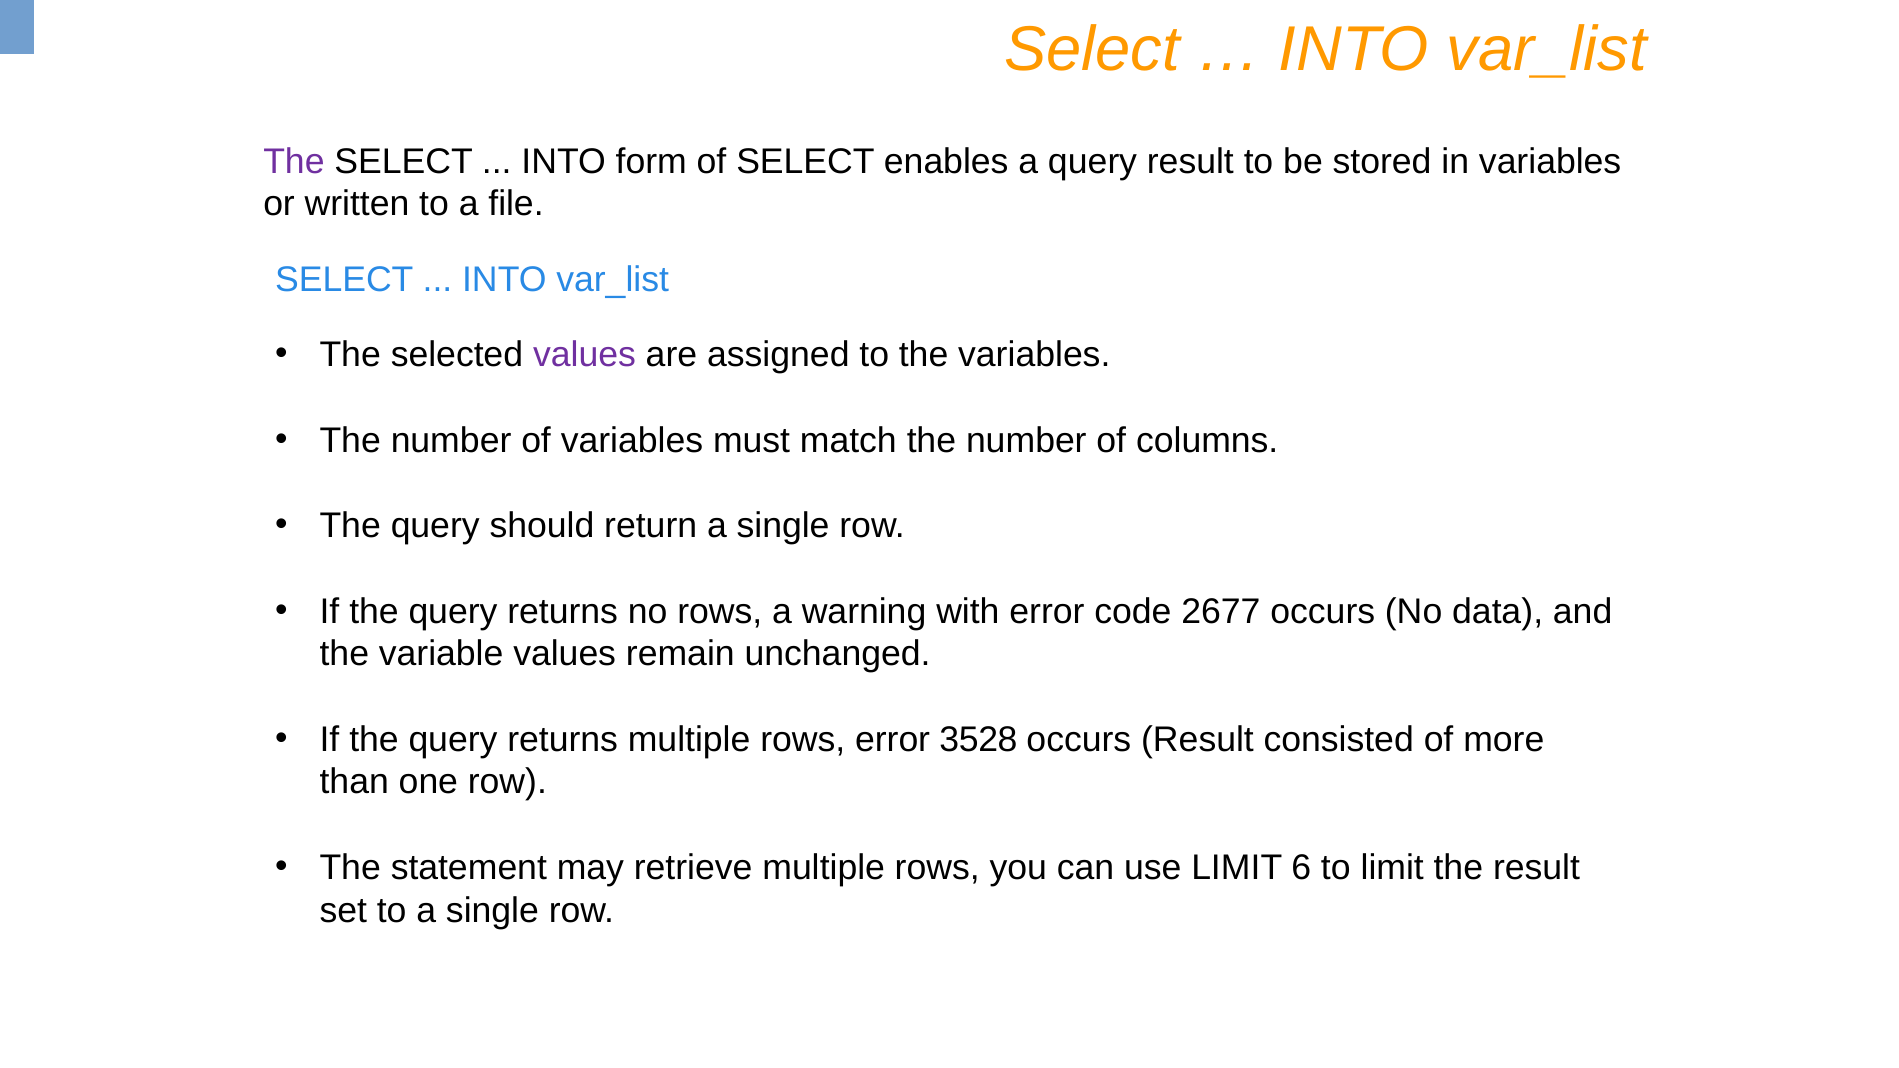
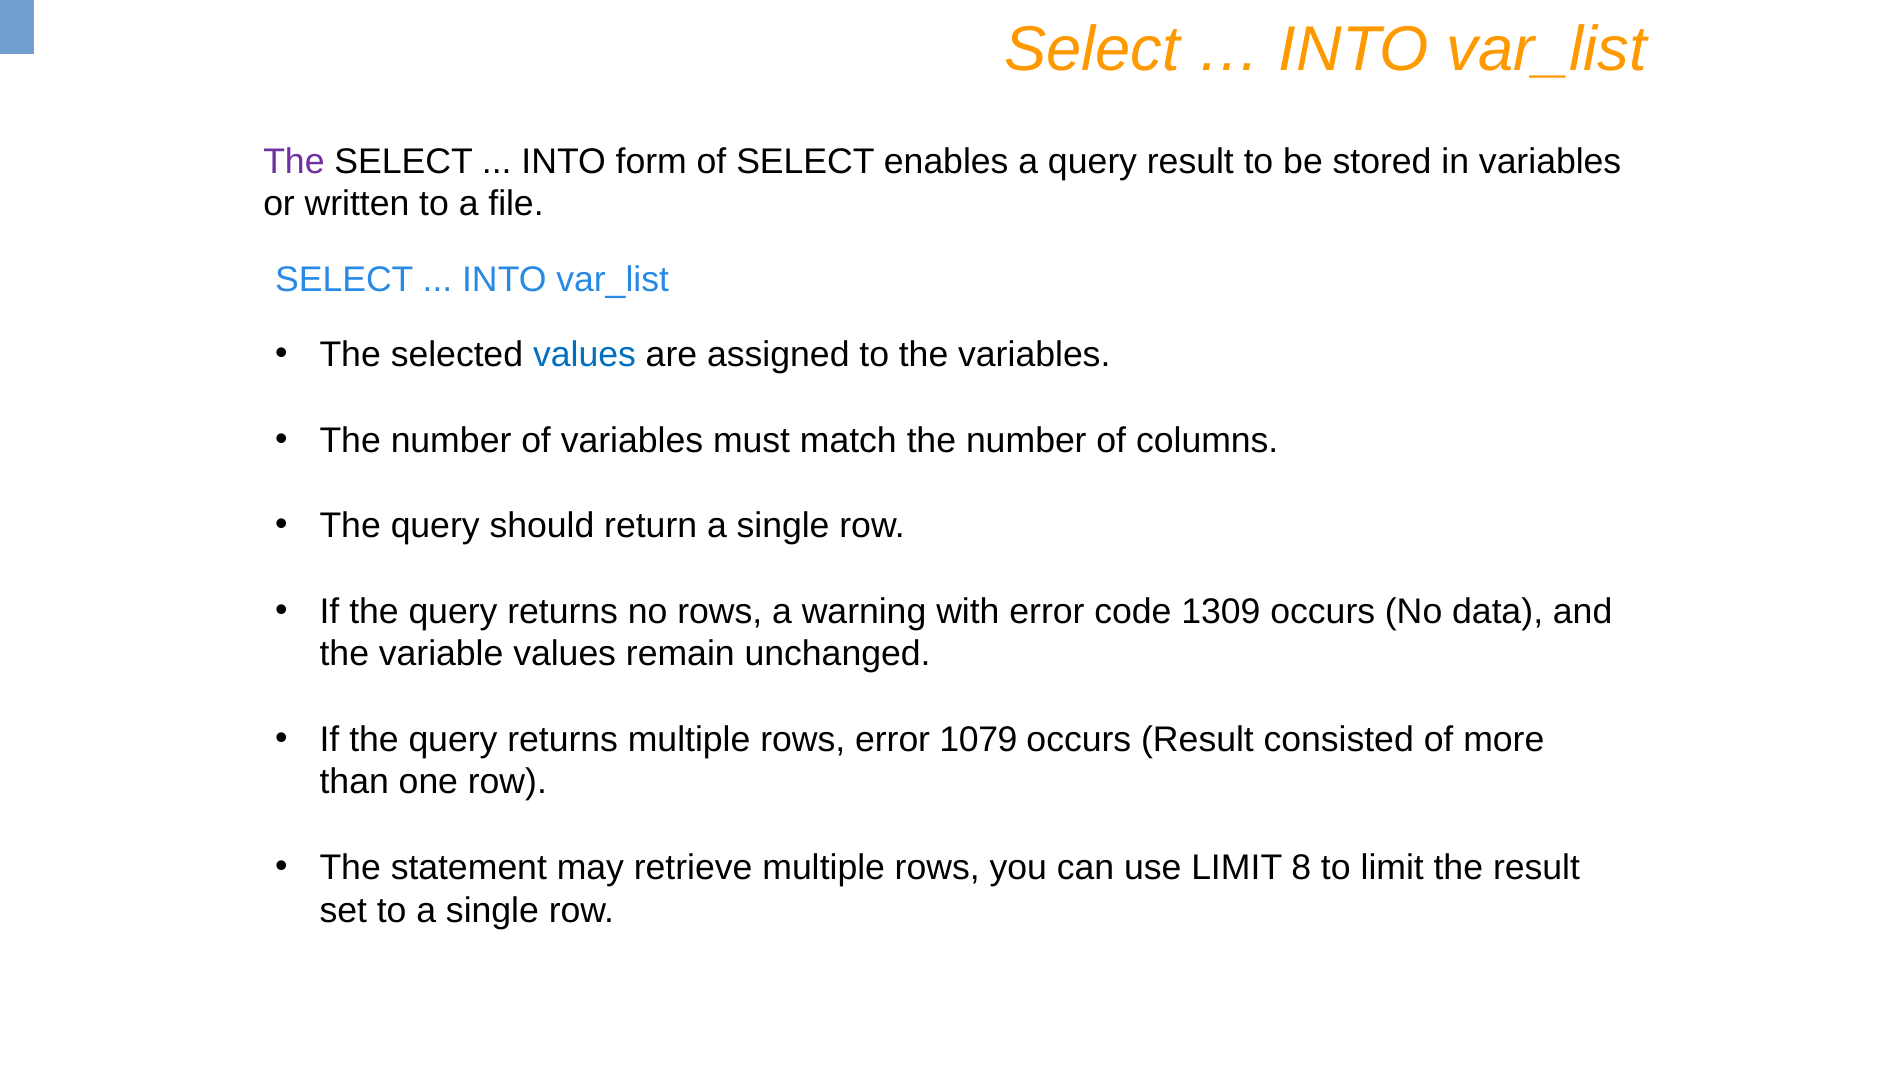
values at (585, 355) colour: purple -> blue
2677: 2677 -> 1309
3528: 3528 -> 1079
6: 6 -> 8
